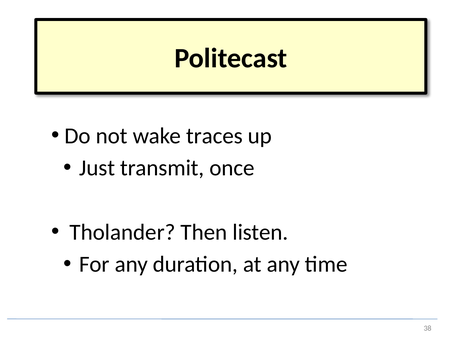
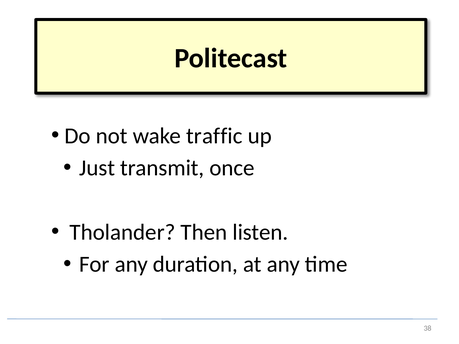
traces: traces -> traffic
